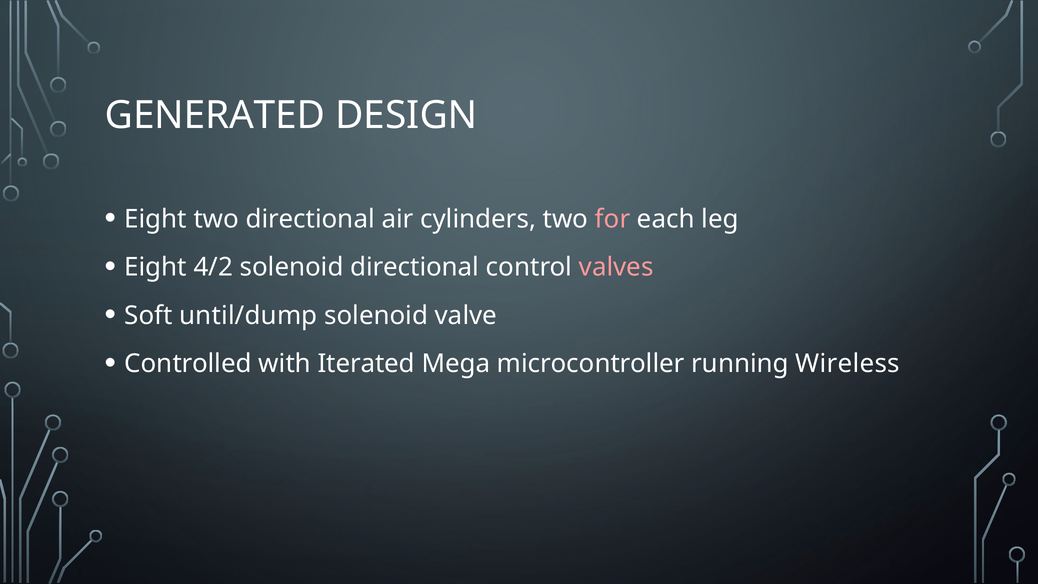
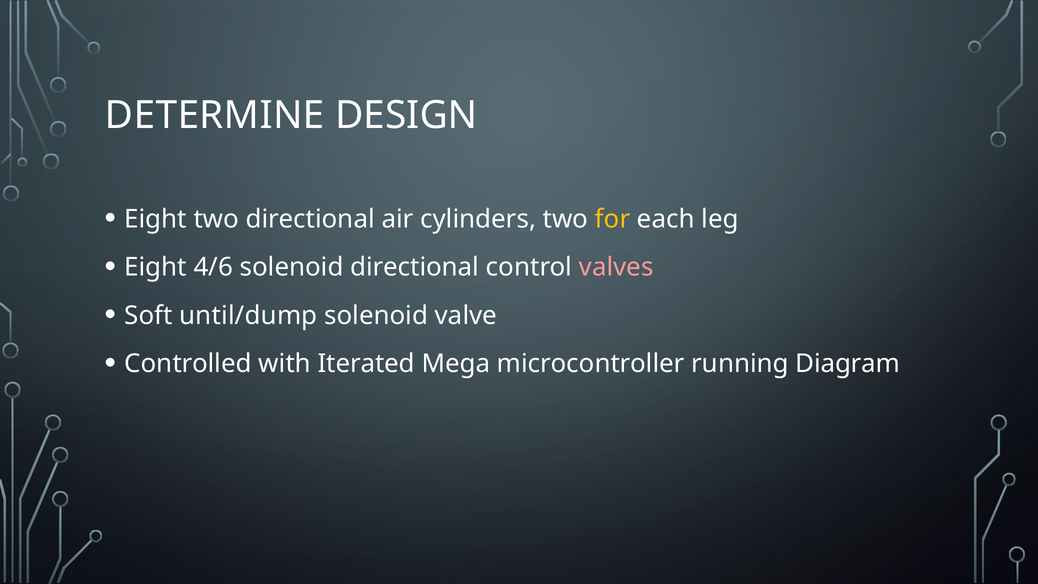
GENERATED: GENERATED -> DETERMINE
for colour: pink -> yellow
4/2: 4/2 -> 4/6
Wireless: Wireless -> Diagram
